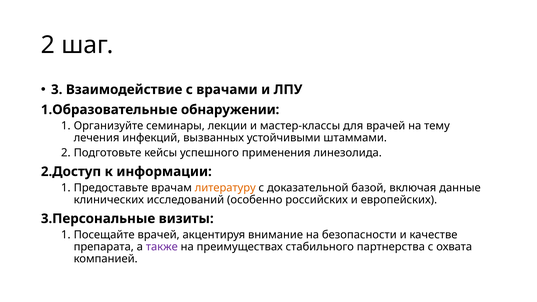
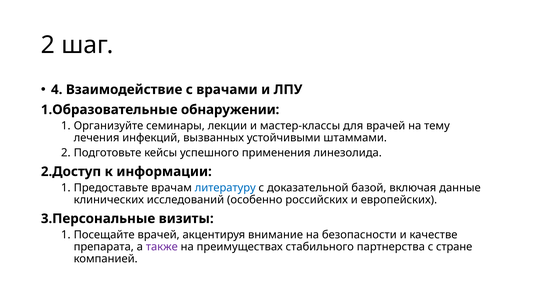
3: 3 -> 4
литературу colour: orange -> blue
охвата: охвата -> стране
